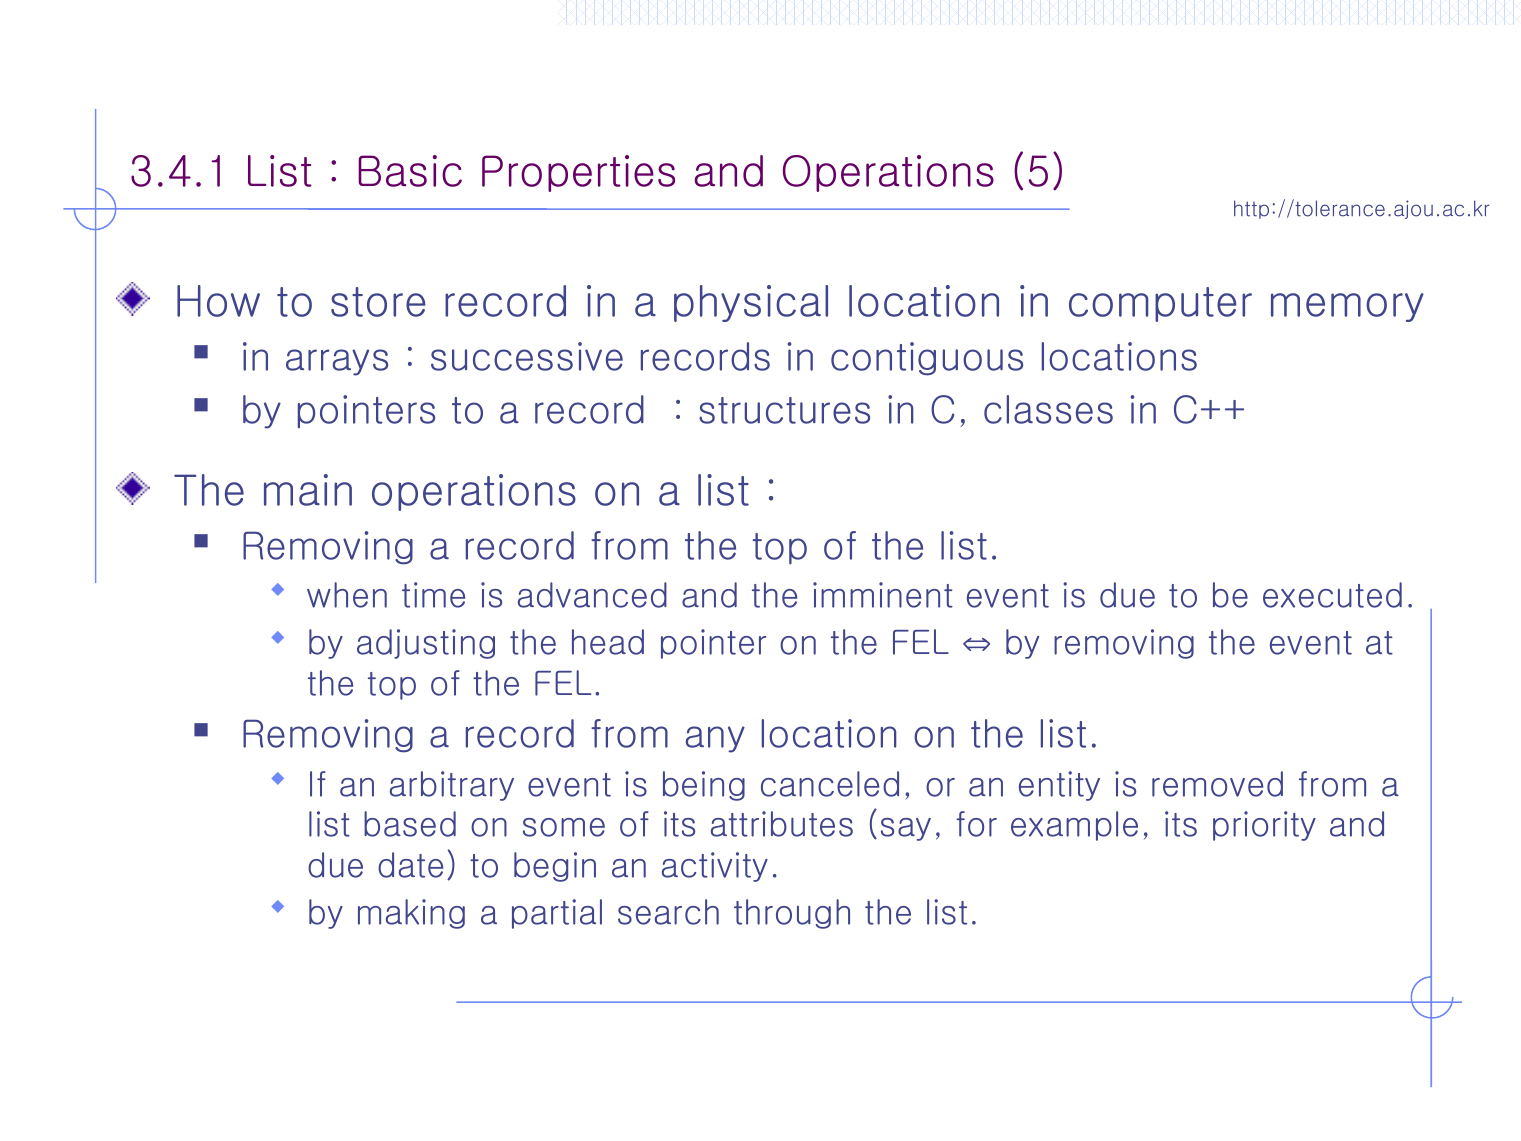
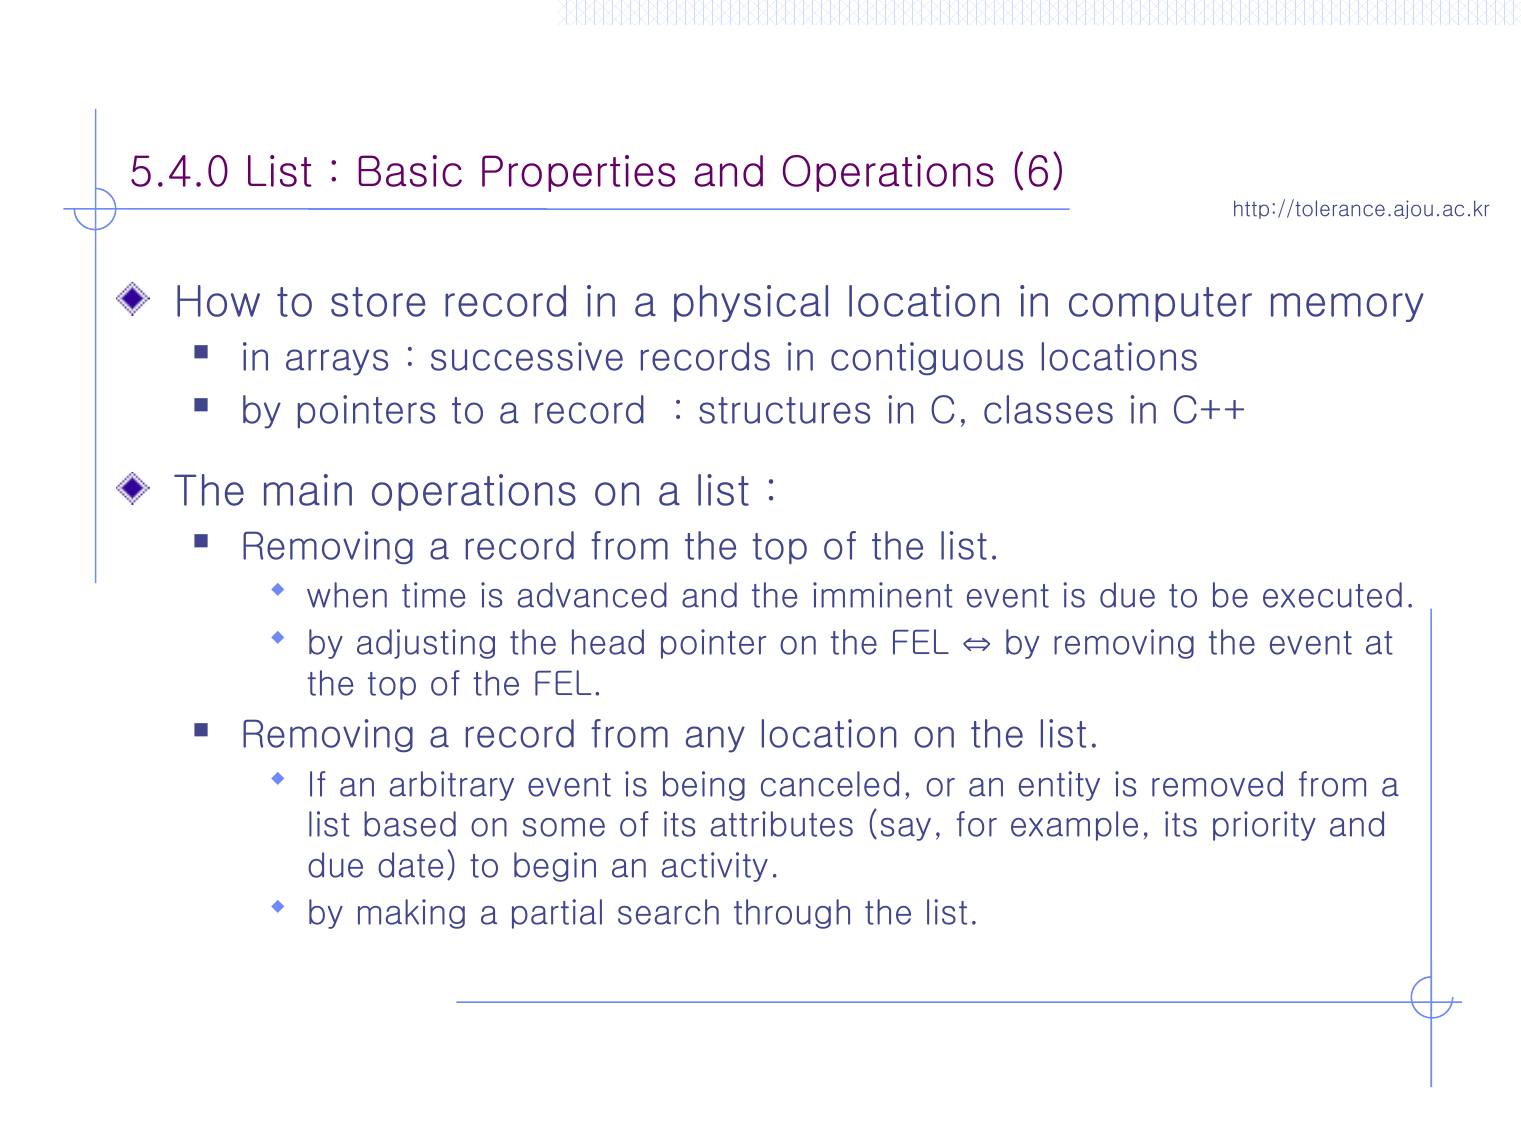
3.4.1: 3.4.1 -> 5.4.0
5: 5 -> 6
